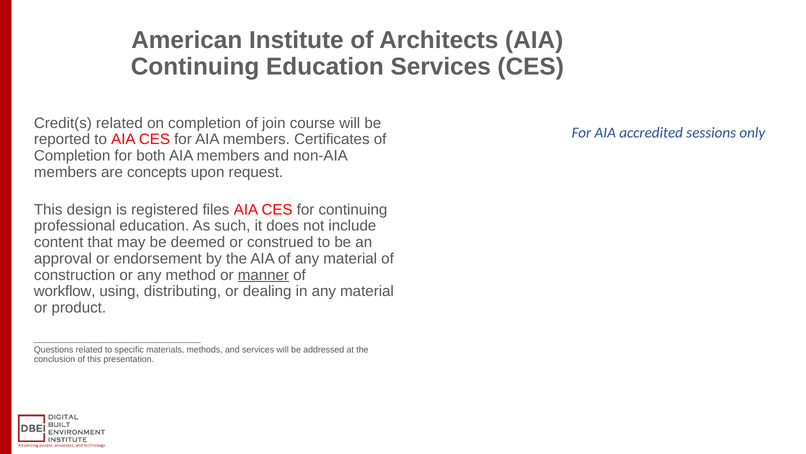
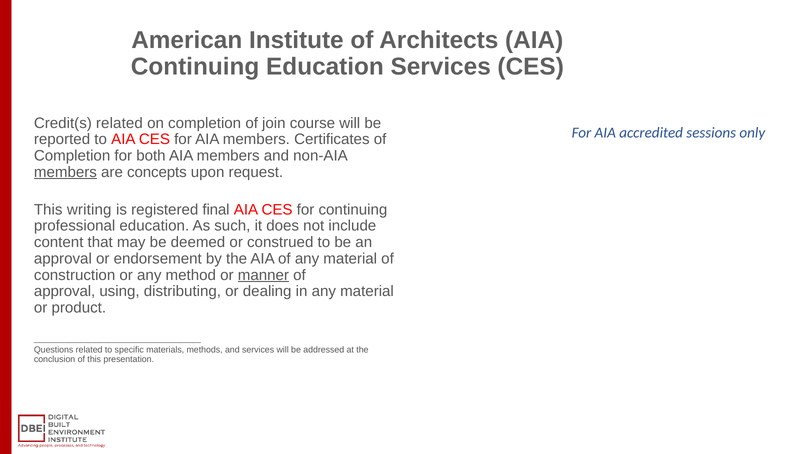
members at (65, 172) underline: none -> present
design: design -> writing
files: files -> final
workflow at (65, 291): workflow -> approval
